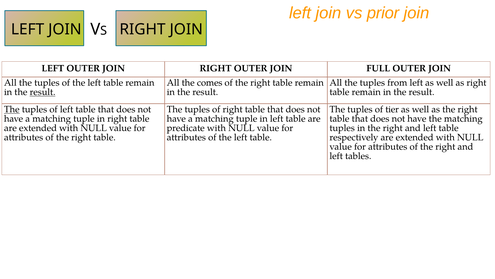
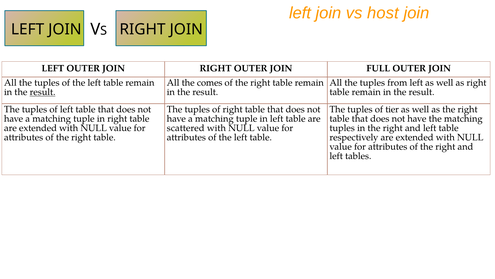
prior: prior -> host
The at (12, 109) underline: present -> none
predicate: predicate -> scattered
